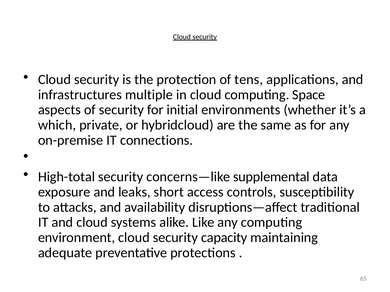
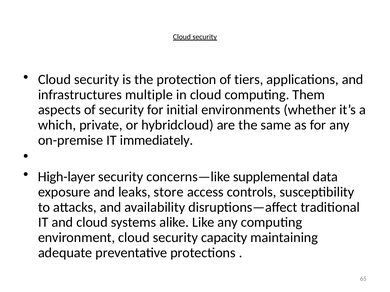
tens: tens -> tiers
Space: Space -> Them
connections: connections -> immediately
High-total: High-total -> High-layer
short: short -> store
